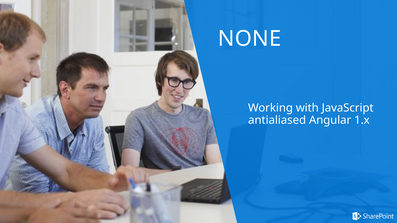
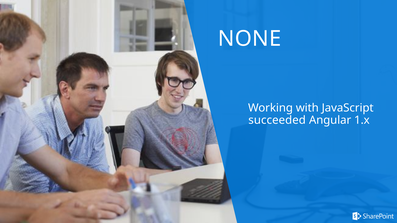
antialiased: antialiased -> succeeded
